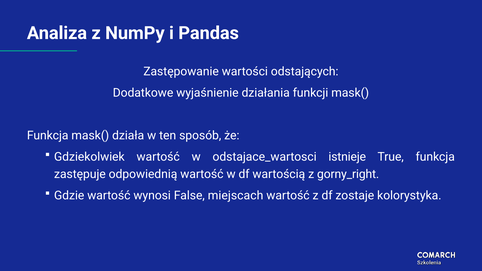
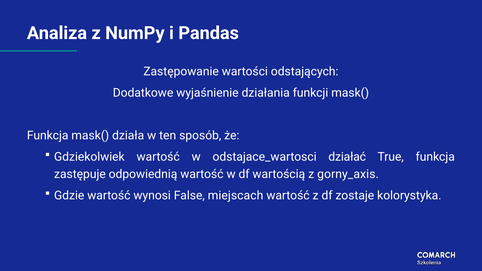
istnieje: istnieje -> działać
gorny_right: gorny_right -> gorny_axis
